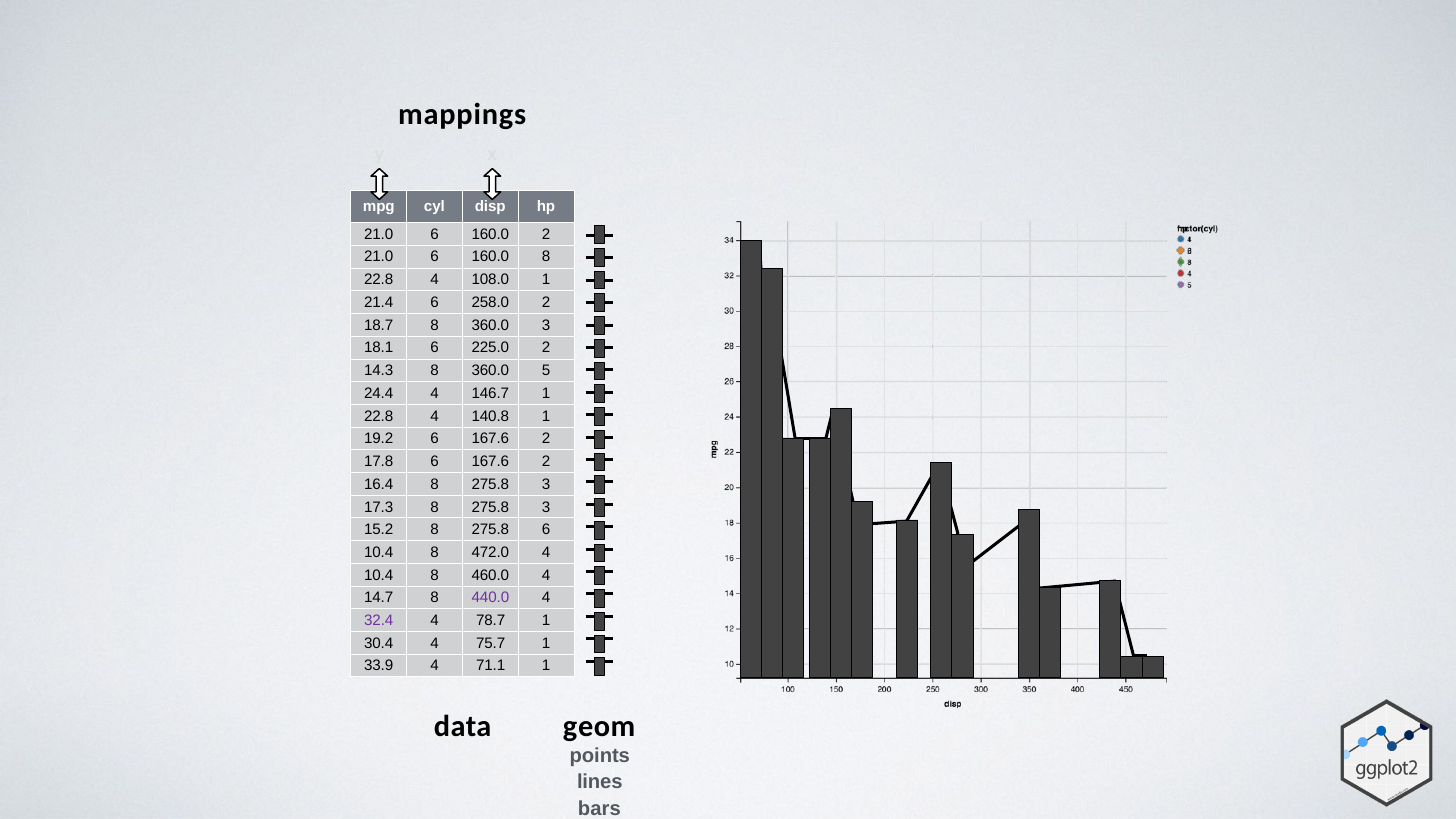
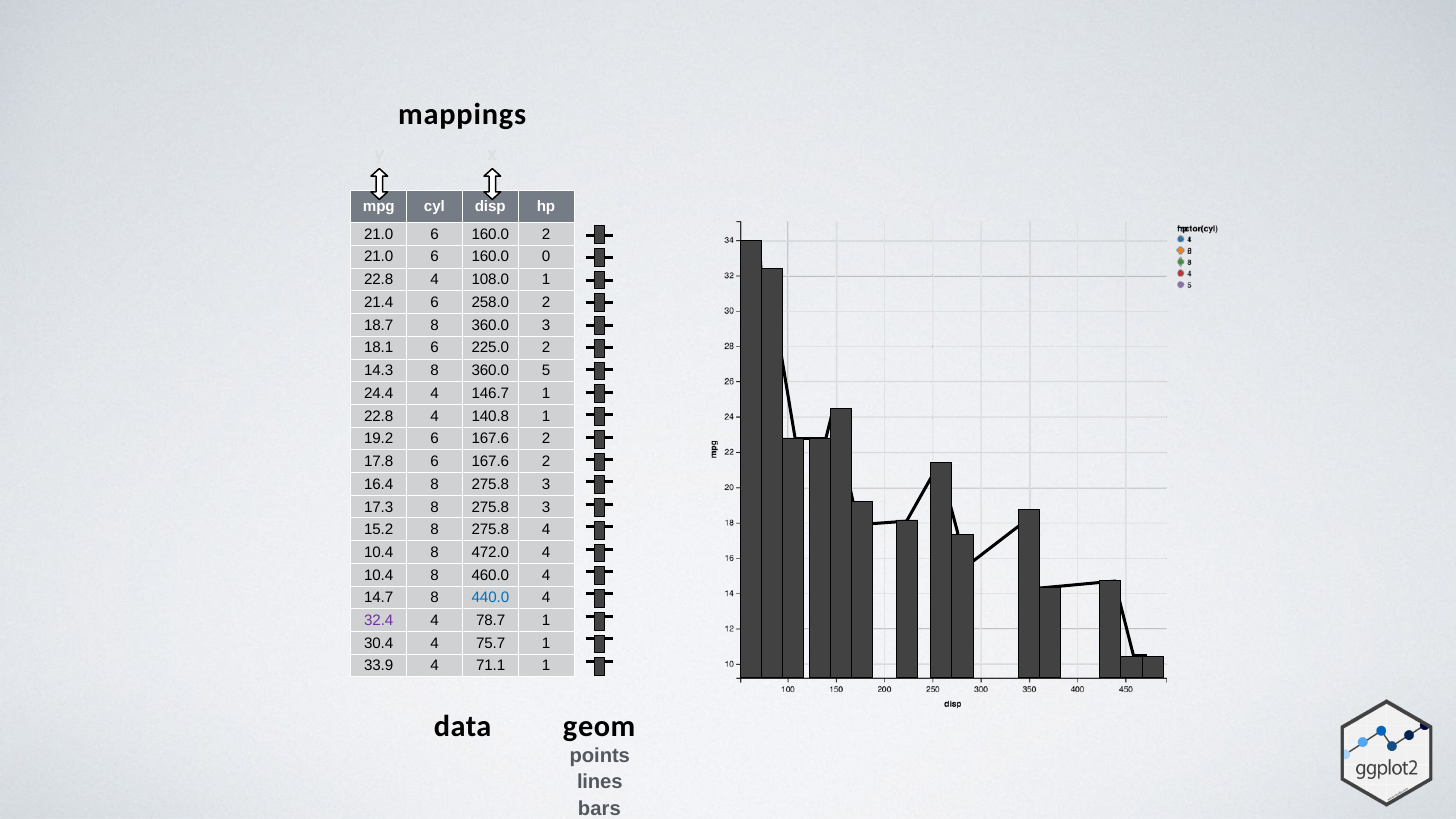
160.0 8: 8 -> 0
275.8 6: 6 -> 4
440.0 colour: purple -> blue
